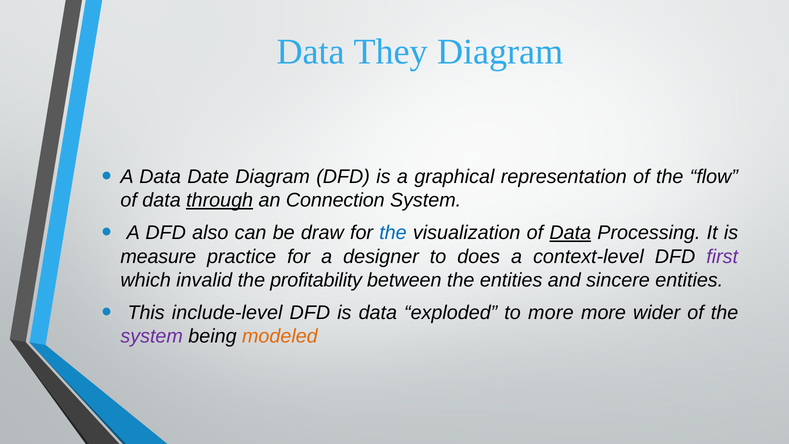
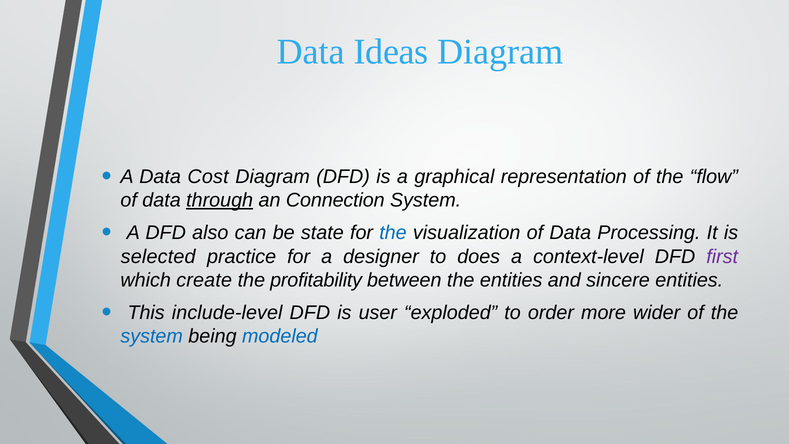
They: They -> Ideas
Date: Date -> Cost
draw: draw -> state
Data at (570, 233) underline: present -> none
measure: measure -> selected
invalid: invalid -> create
is data: data -> user
to more: more -> order
system at (152, 336) colour: purple -> blue
modeled colour: orange -> blue
